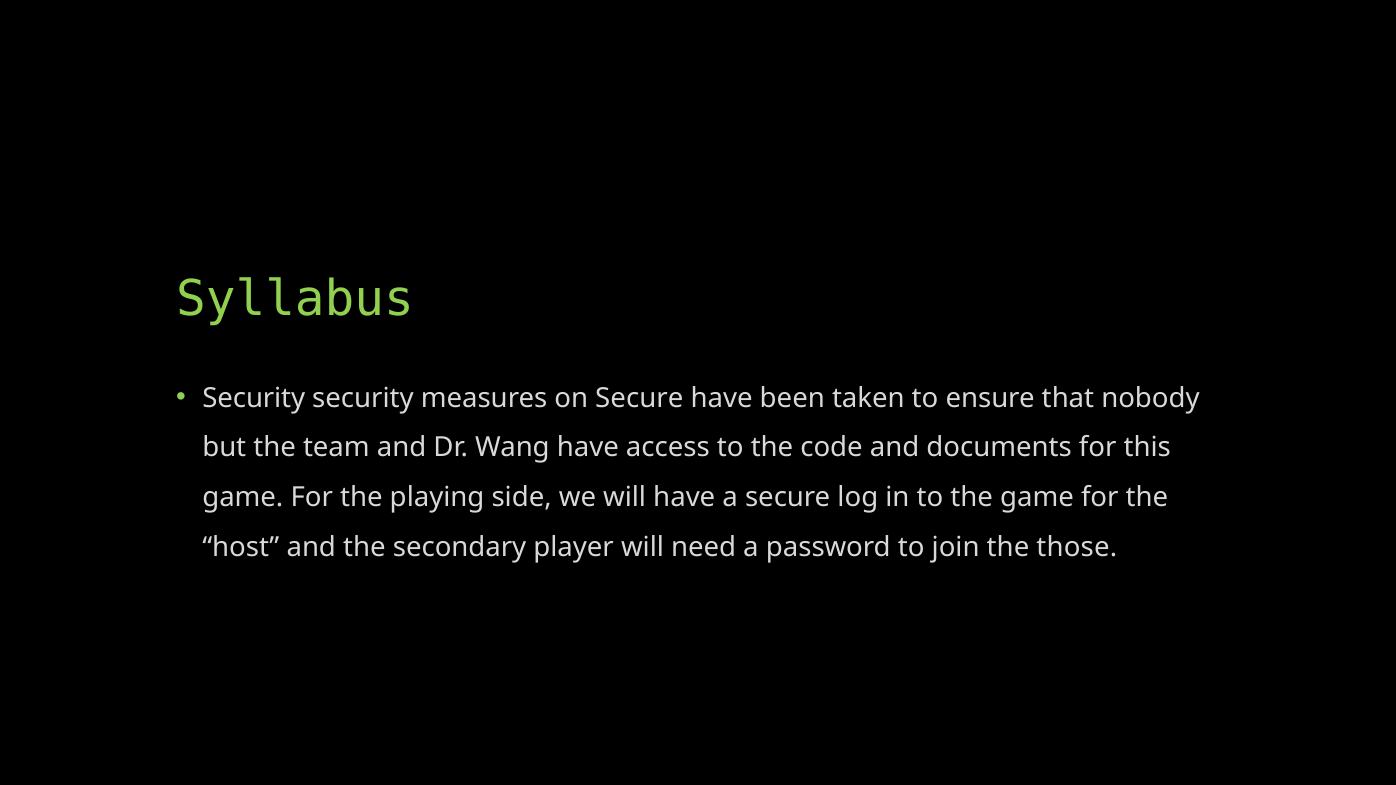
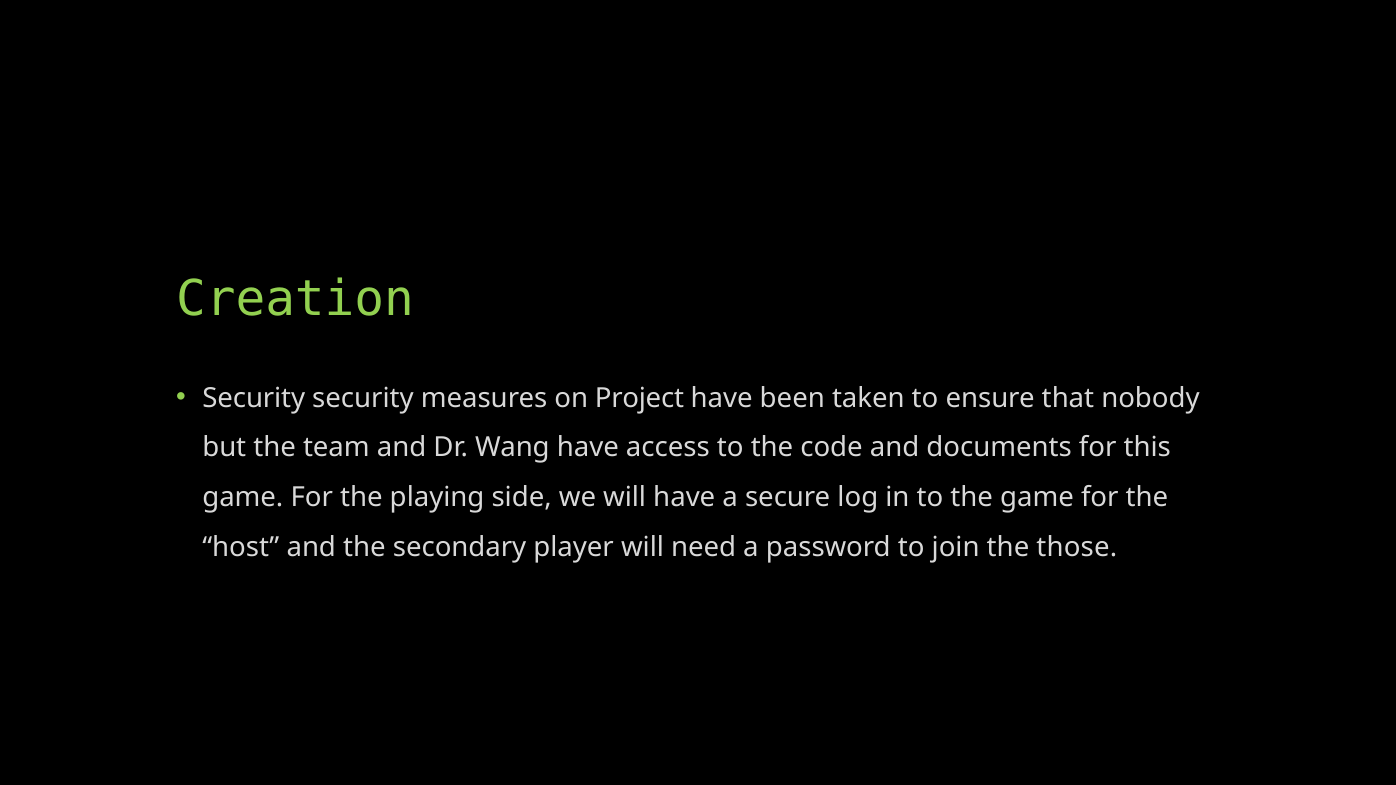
Syllabus: Syllabus -> Creation
on Secure: Secure -> Project
